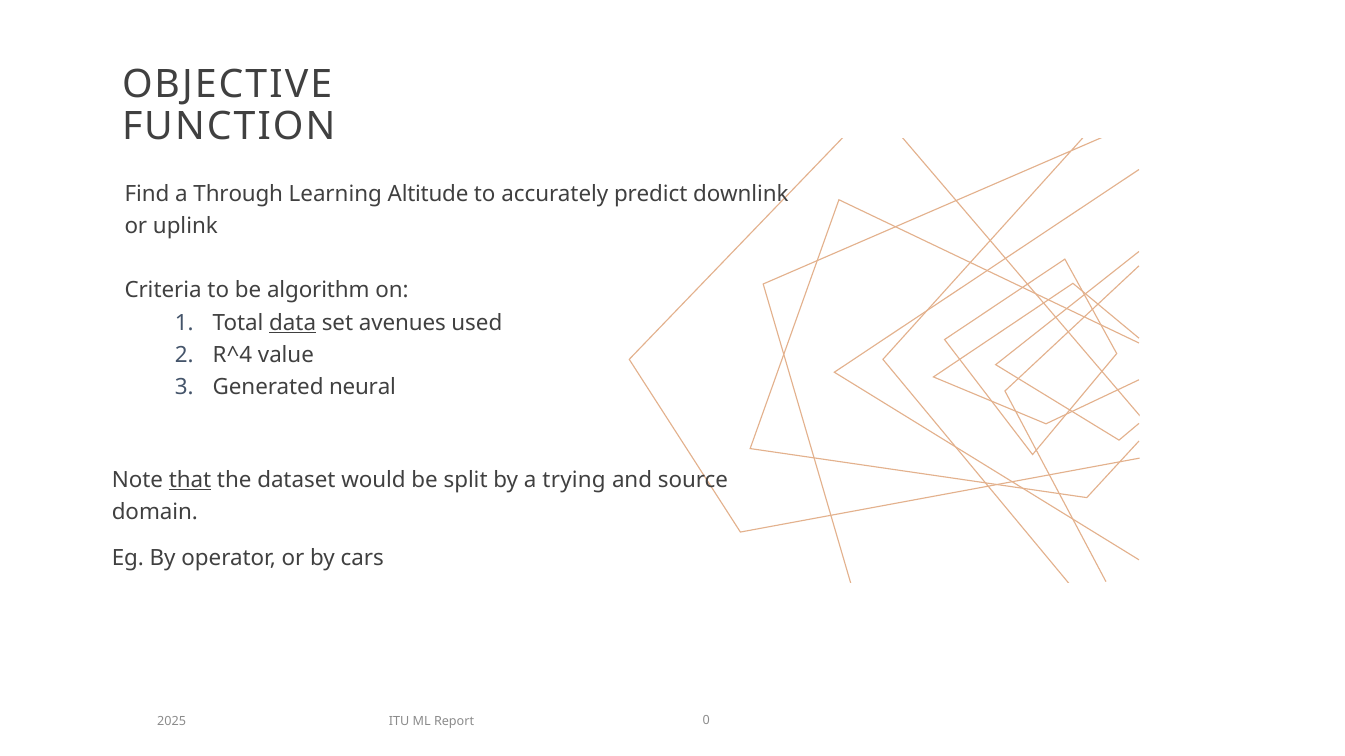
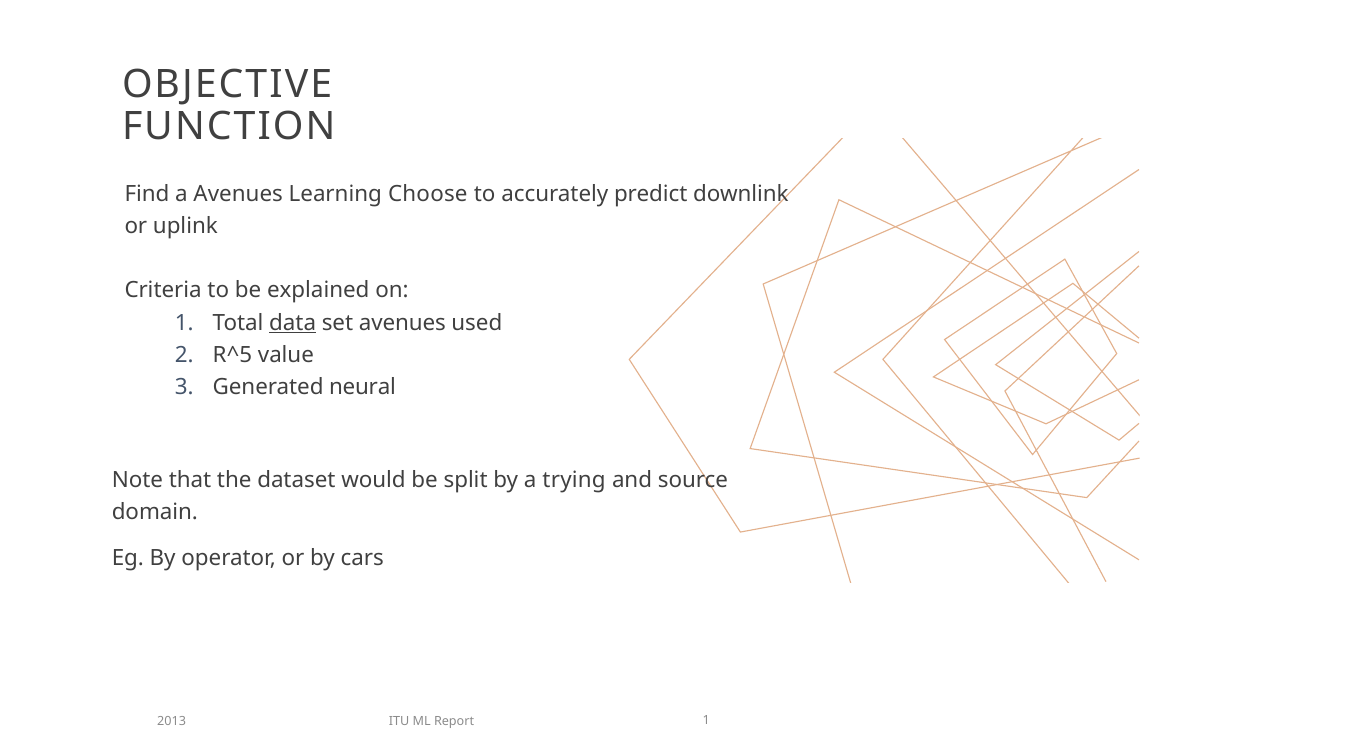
a Through: Through -> Avenues
Altitude: Altitude -> Choose
algorithm: algorithm -> explained
R^4: R^4 -> R^5
that underline: present -> none
2025: 2025 -> 2013
Report 0: 0 -> 1
